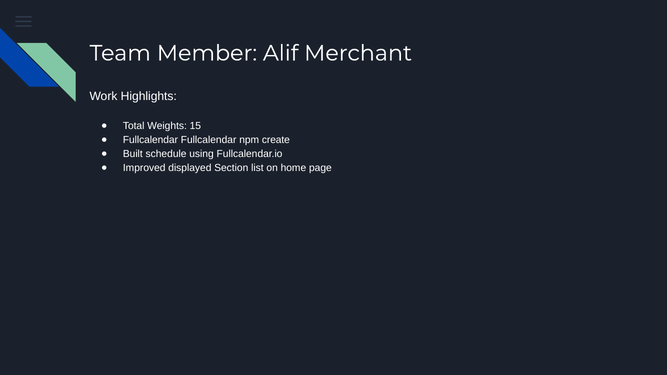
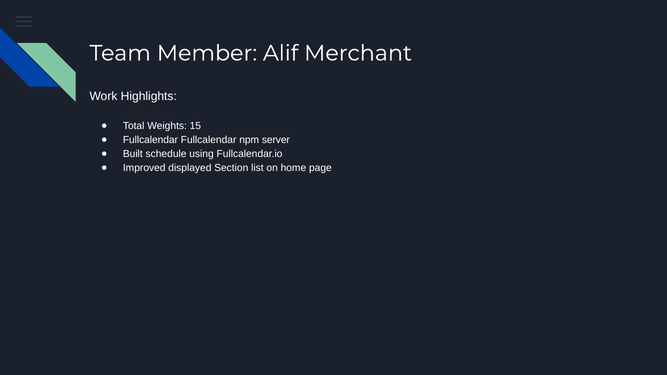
create: create -> server
